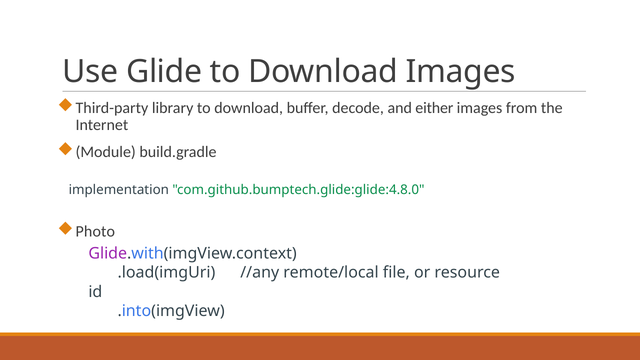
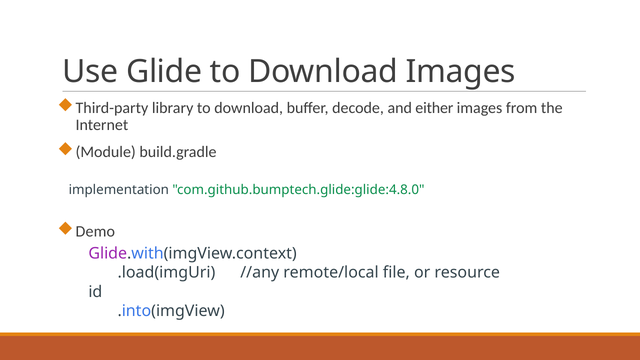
Photo: Photo -> Demo
